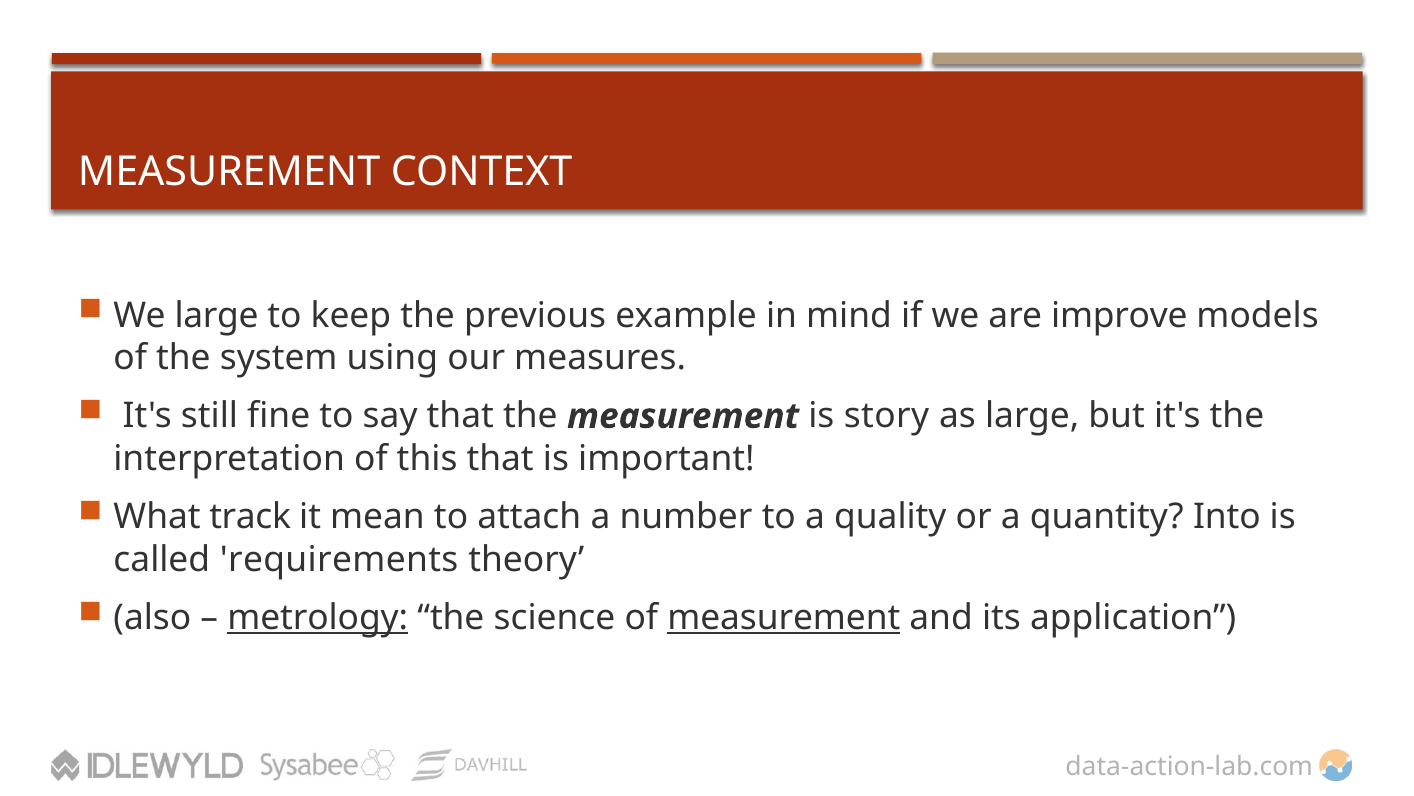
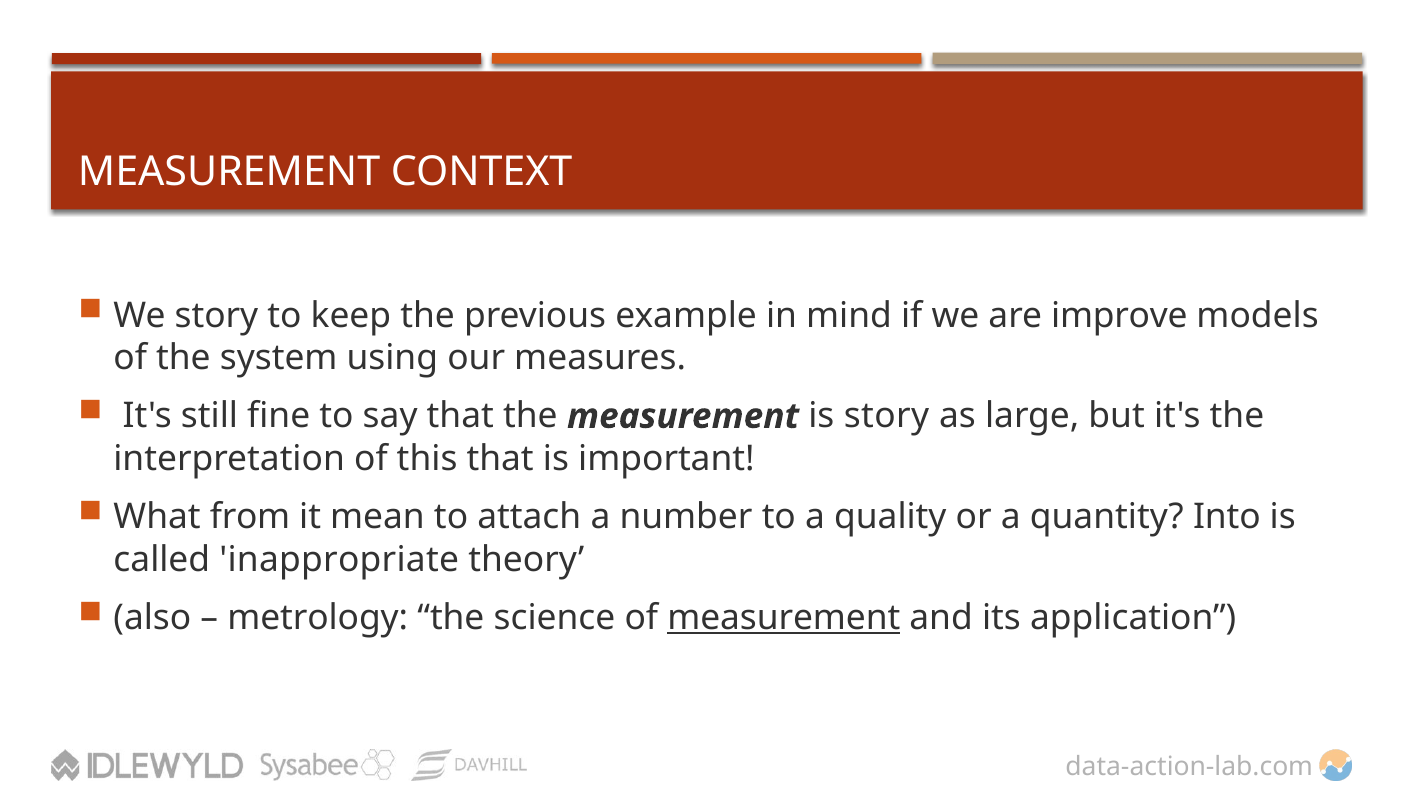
We large: large -> story
track: track -> from
requirements: requirements -> inappropriate
metrology underline: present -> none
